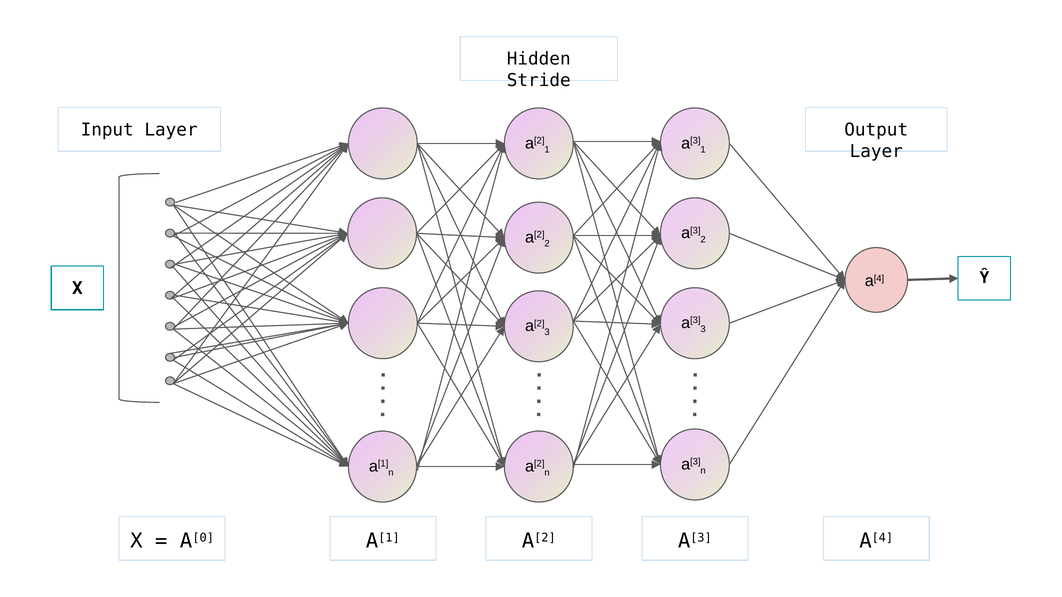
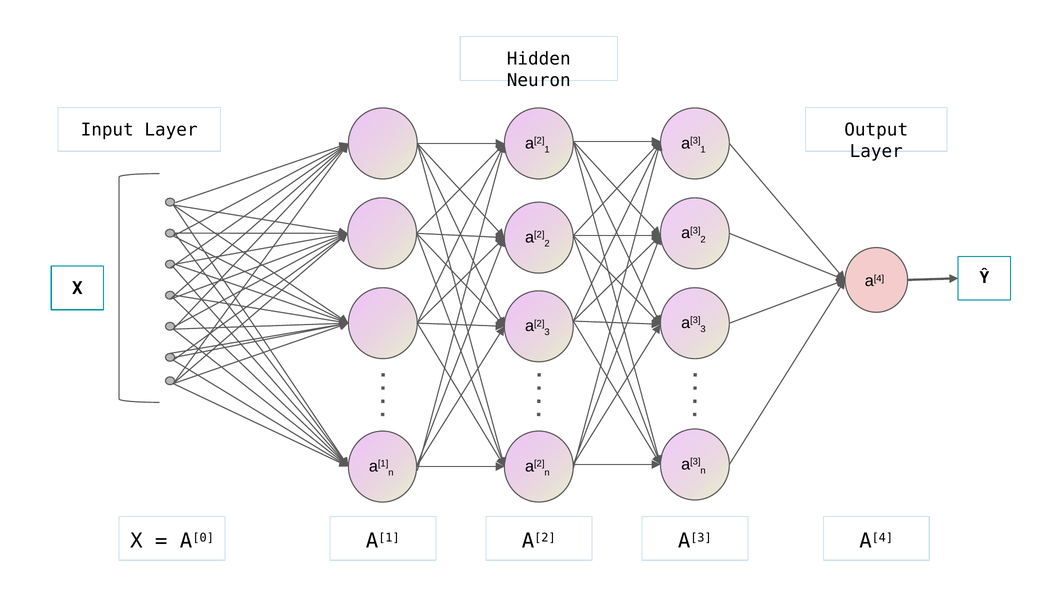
Stride: Stride -> Neuron
